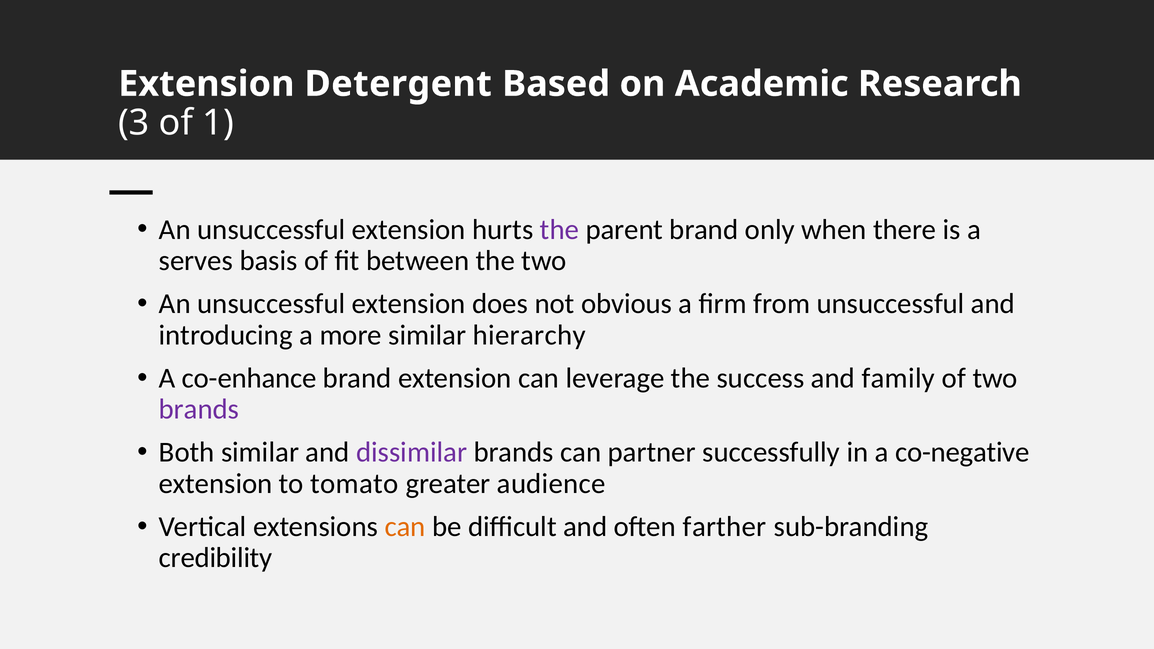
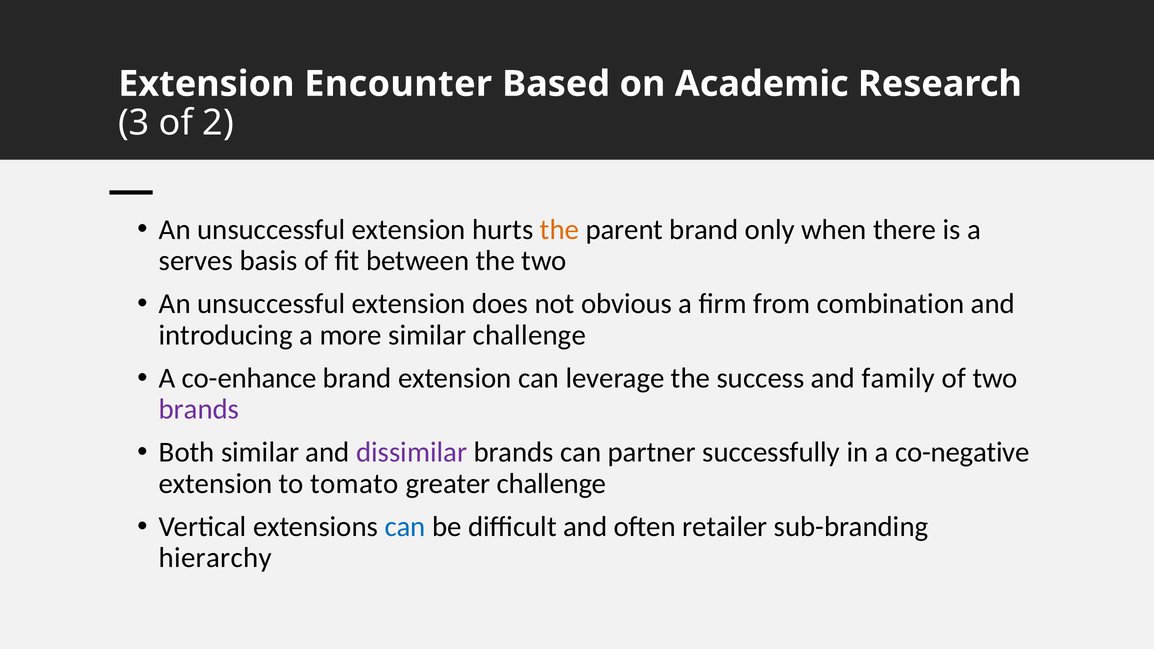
Detergent: Detergent -> Encounter
1: 1 -> 2
the at (559, 230) colour: purple -> orange
from unsuccessful: unsuccessful -> combination
similar hierarchy: hierarchy -> challenge
greater audience: audience -> challenge
can at (405, 527) colour: orange -> blue
farther: farther -> retailer
credibility: credibility -> hierarchy
